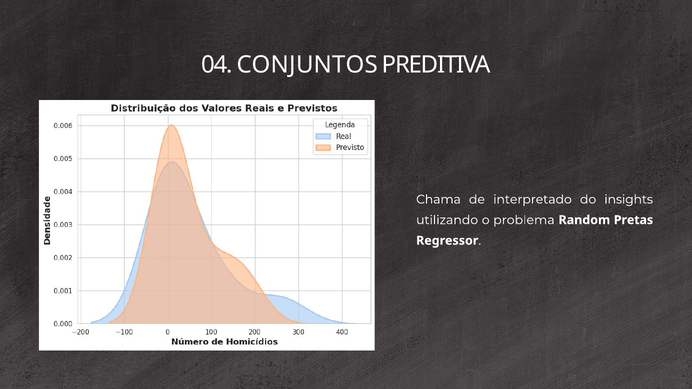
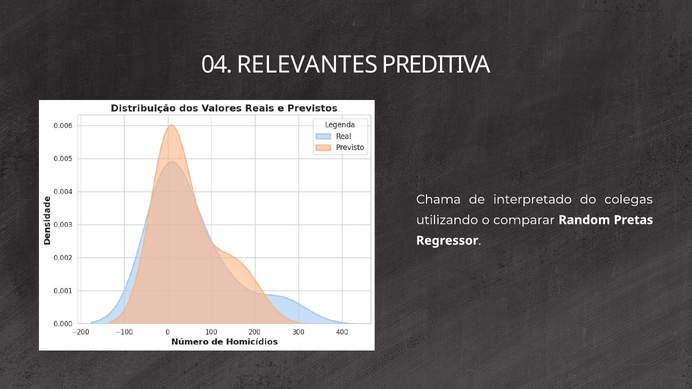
CONJUNTOS: CONJUNTOS -> RELEVANTES
insights: insights -> colegas
problema: problema -> comparar
